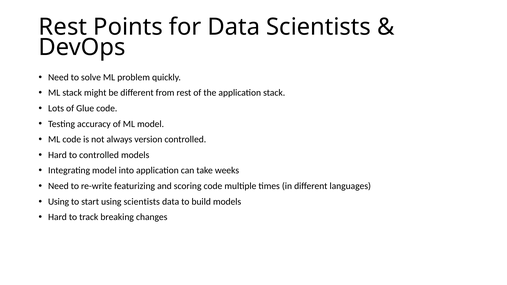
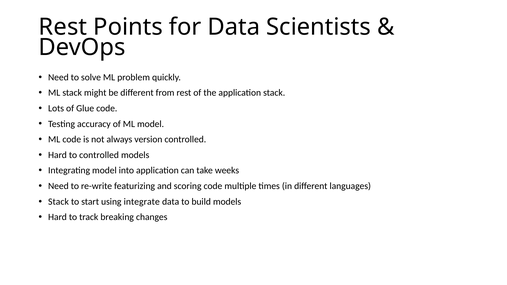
Using at (59, 202): Using -> Stack
using scientists: scientists -> integrate
